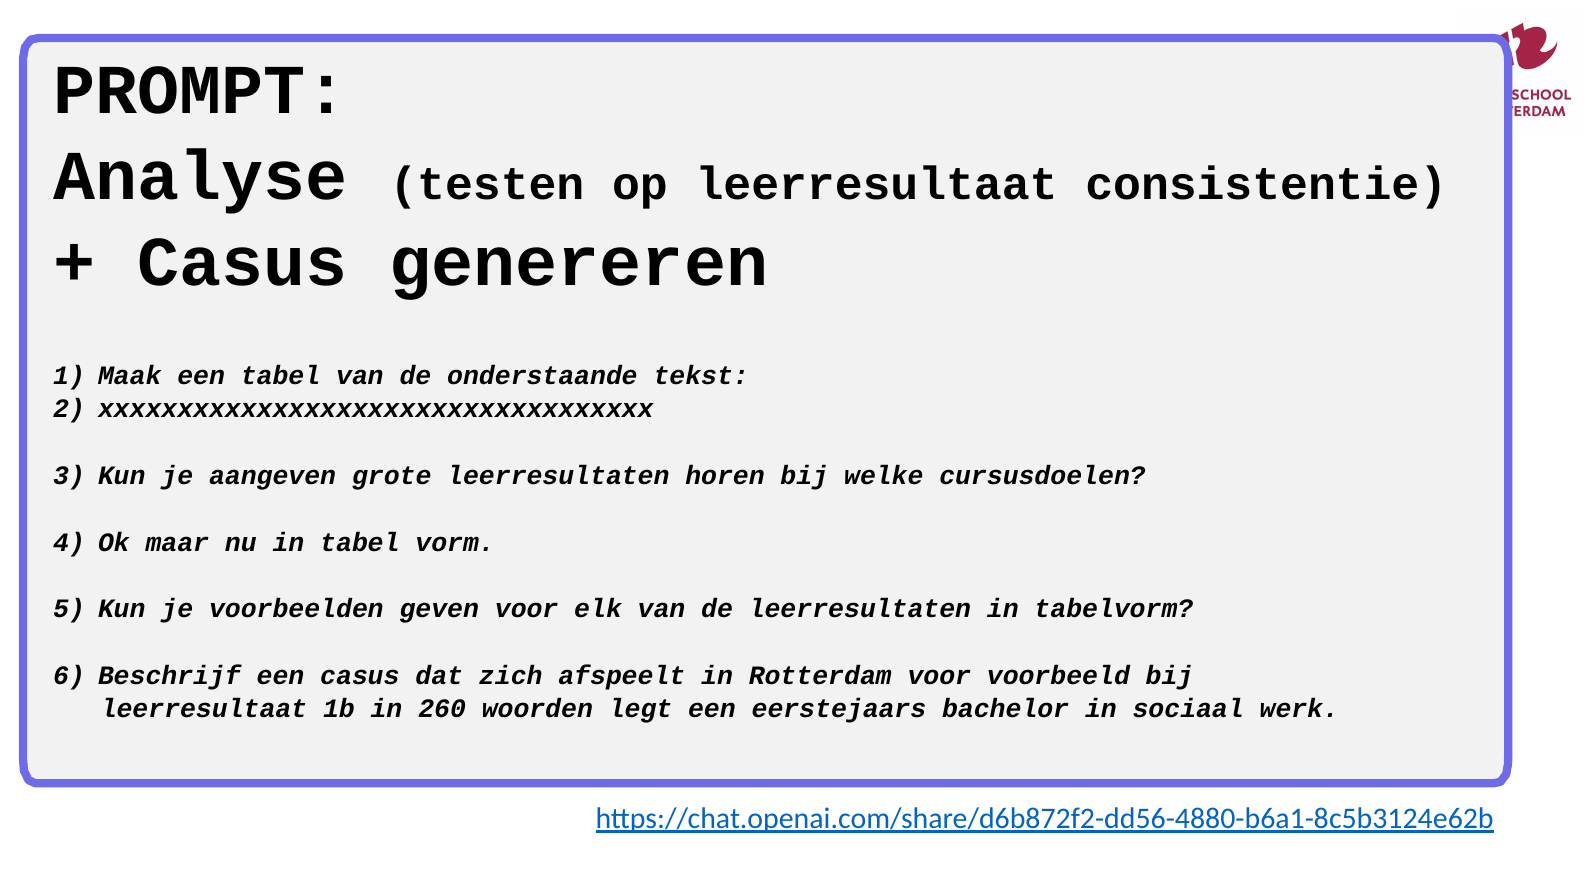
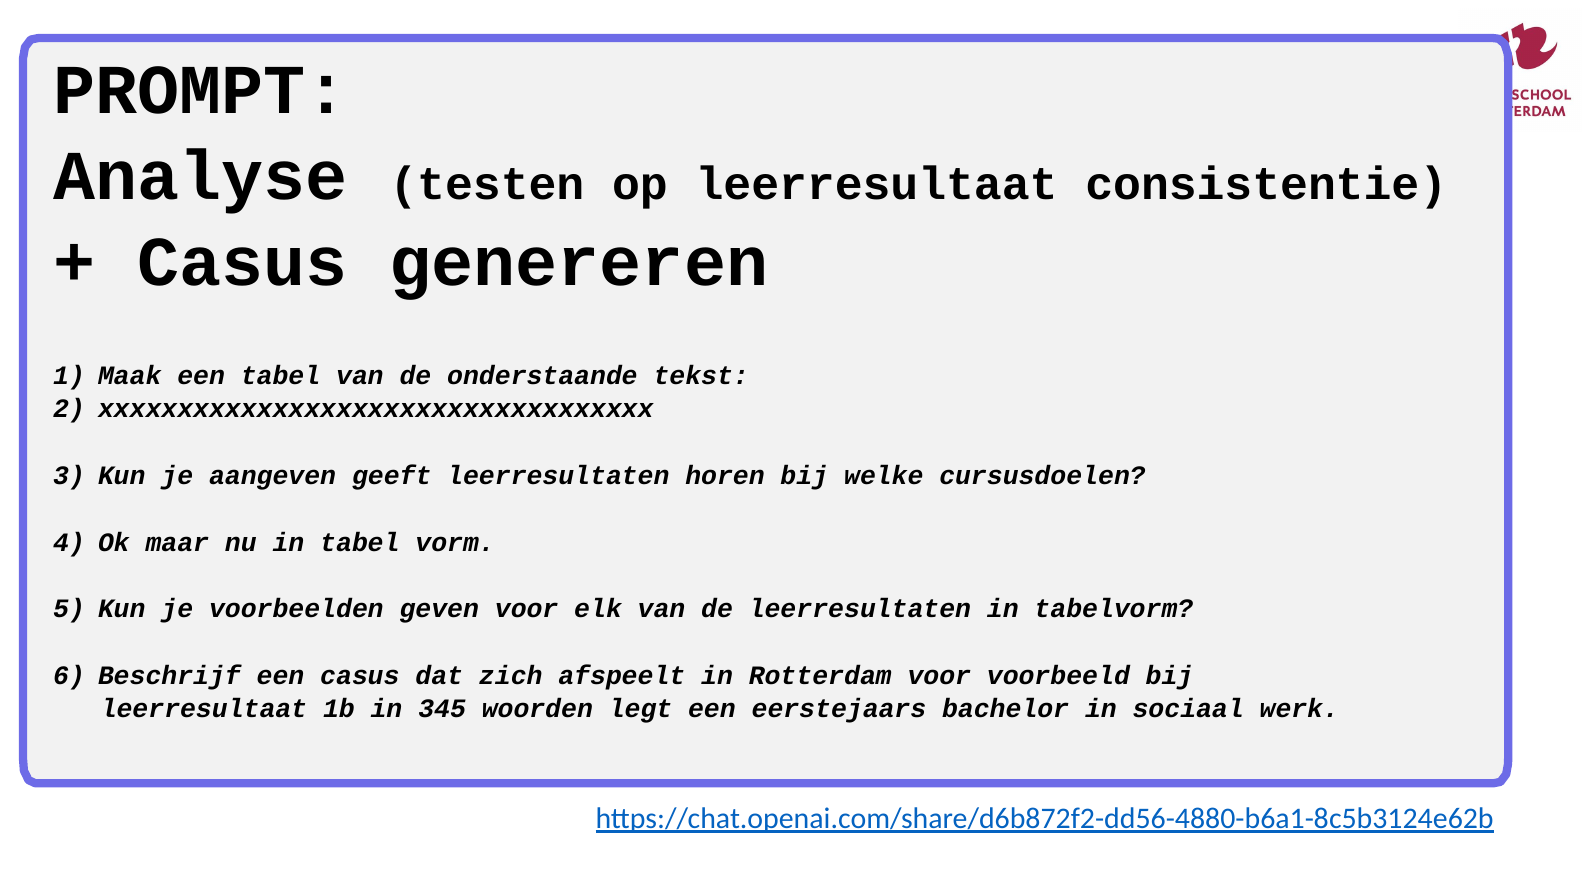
grote: grote -> geeft
260: 260 -> 345
